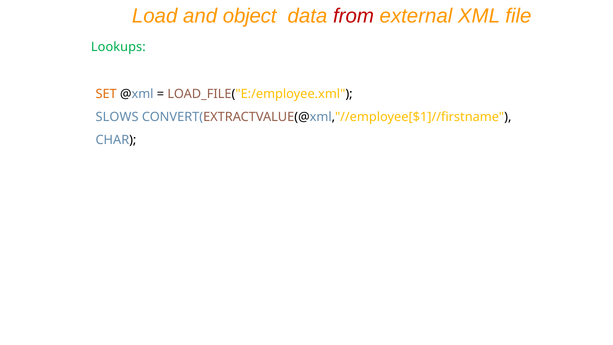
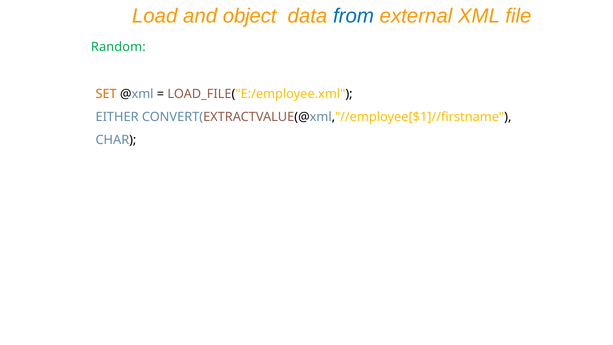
from colour: red -> blue
Lookups: Lookups -> Random
SLOWS: SLOWS -> EITHER
